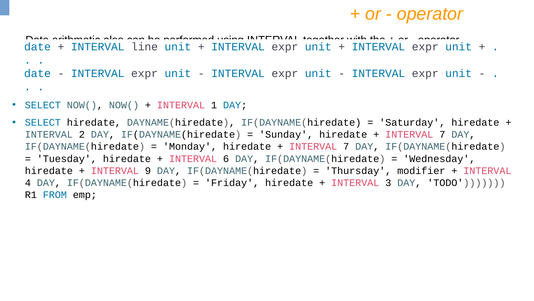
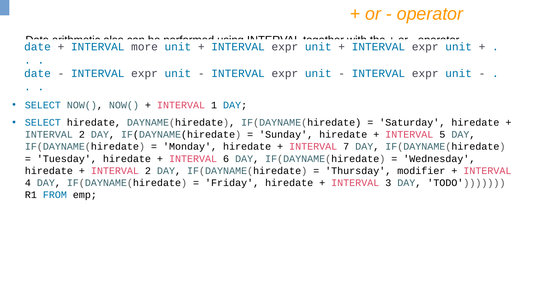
line: line -> more
7 at (442, 134): 7 -> 5
9 at (148, 170): 9 -> 2
